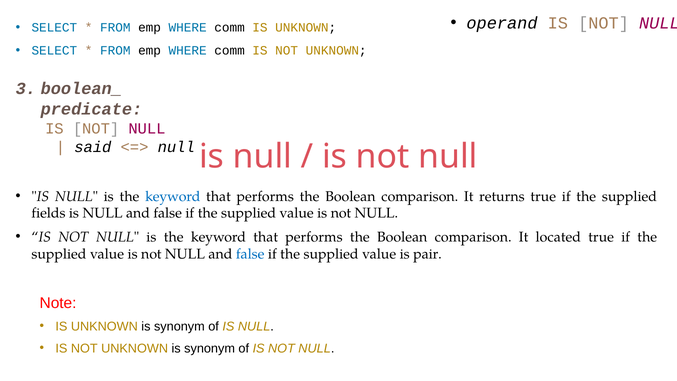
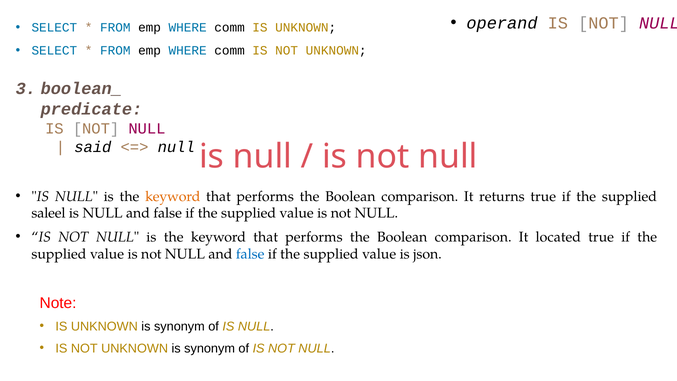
keyword at (173, 196) colour: blue -> orange
fields: fields -> saleel
pair: pair -> json
